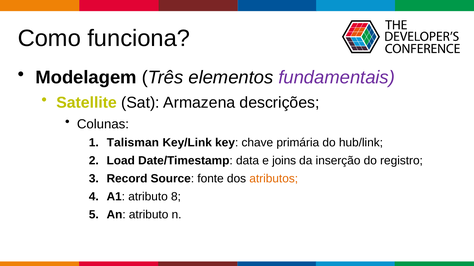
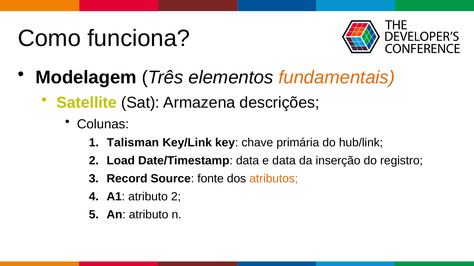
fundamentais colour: purple -> orange
e joins: joins -> data
atributo 8: 8 -> 2
